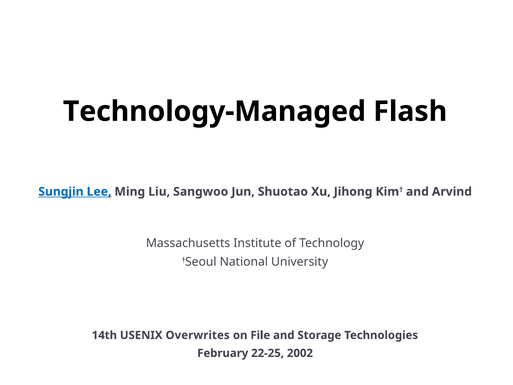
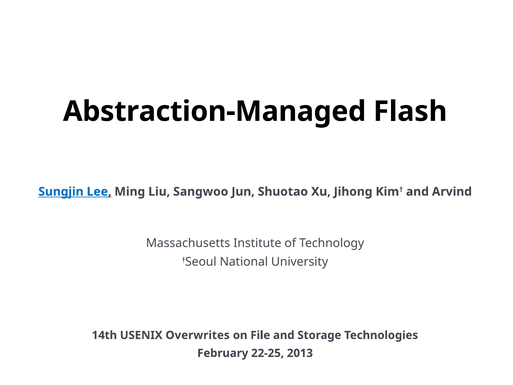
Technology-Managed: Technology-Managed -> Abstraction-Managed
2002: 2002 -> 2013
